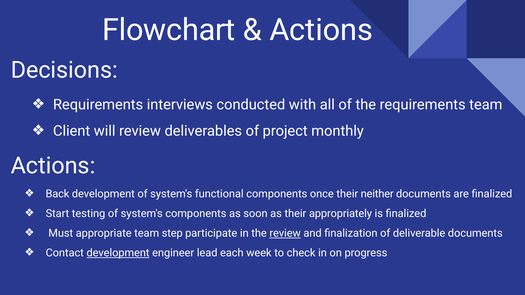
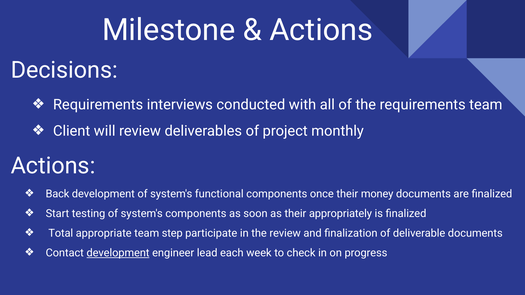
Flowchart: Flowchart -> Milestone
neither: neither -> money
Must: Must -> Total
review at (285, 233) underline: present -> none
